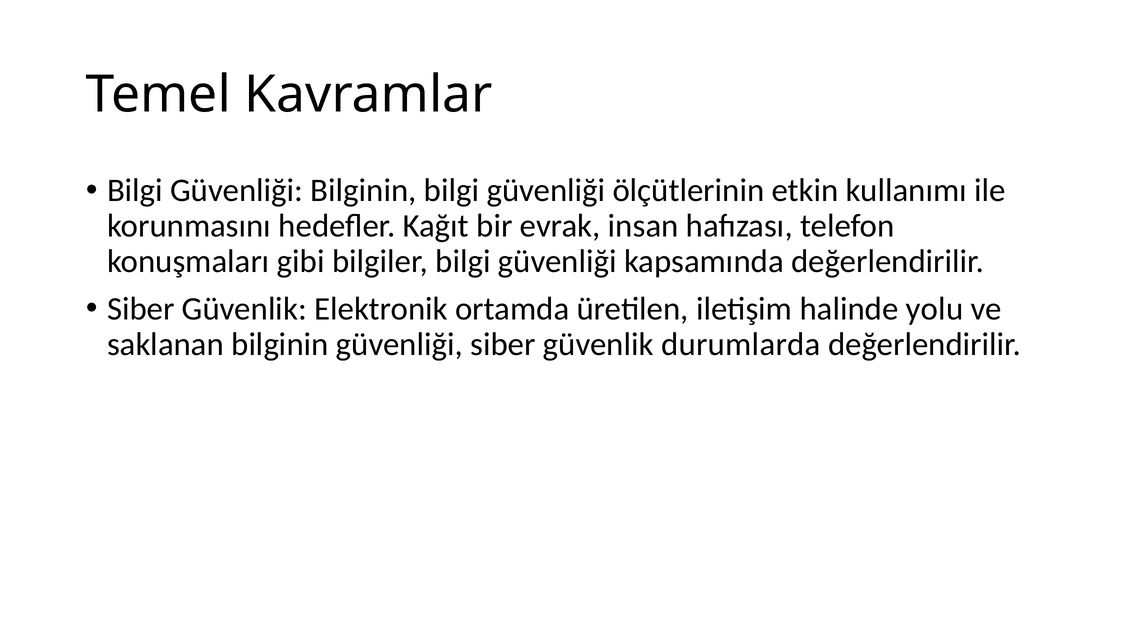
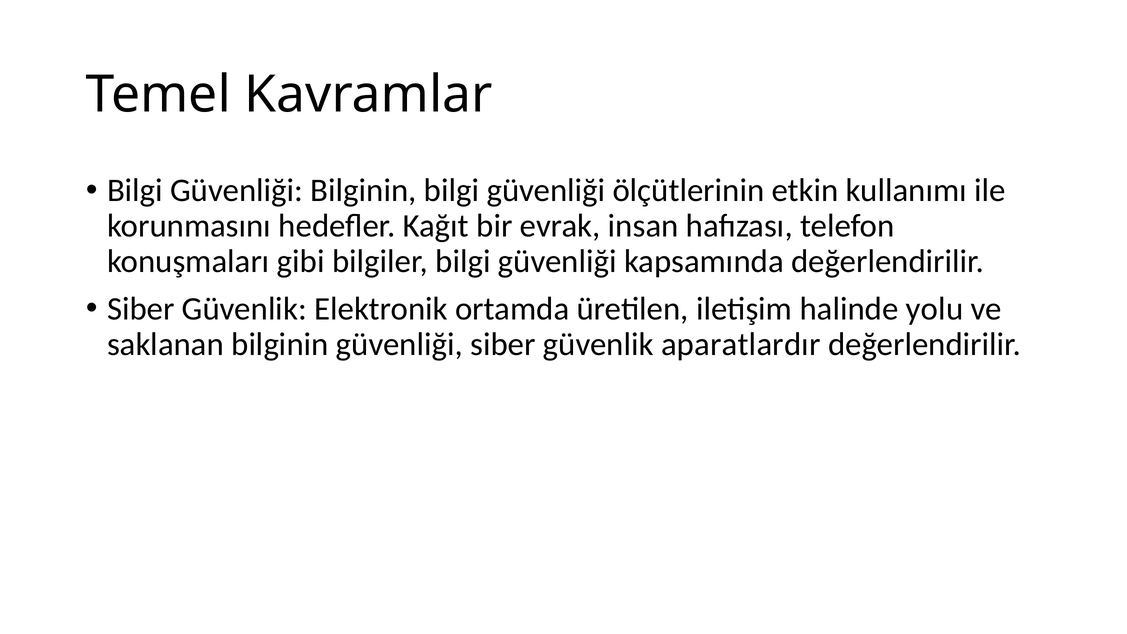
durumlarda: durumlarda -> aparatlardır
